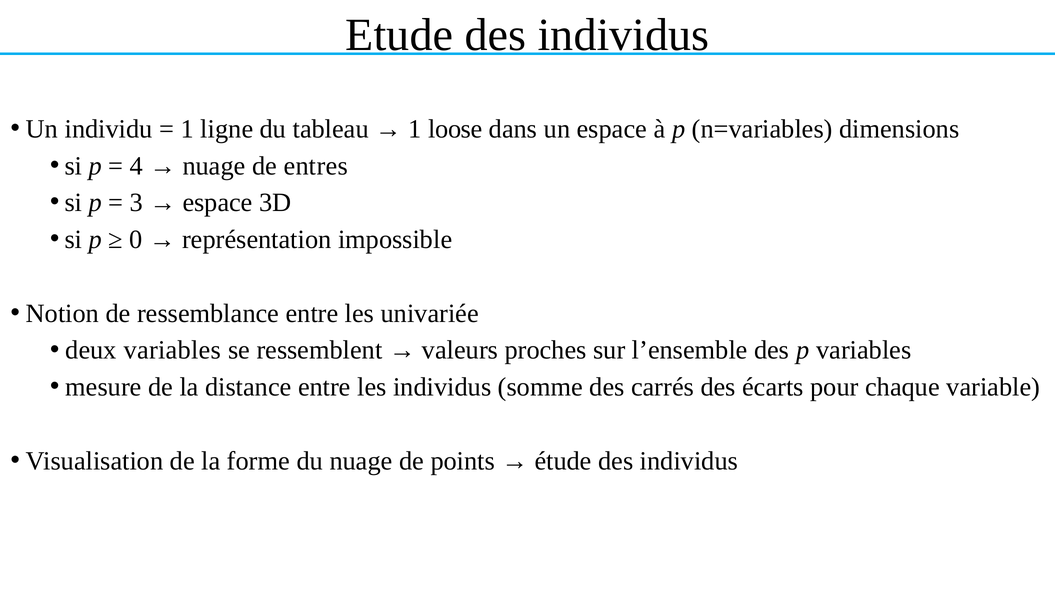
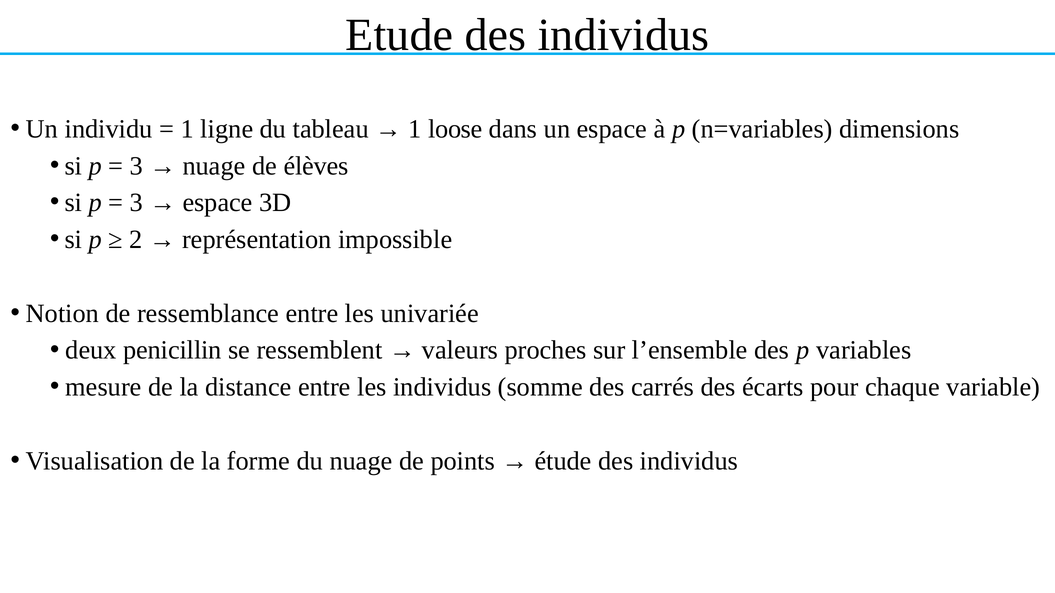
4 at (136, 166): 4 -> 3
entres: entres -> élèves
0: 0 -> 2
deux variables: variables -> penicillin
